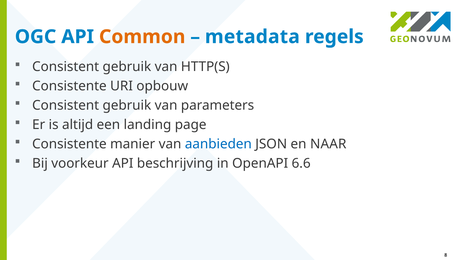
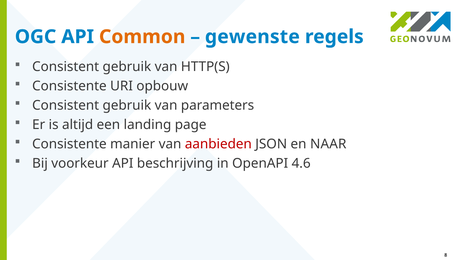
metadata: metadata -> gewenste
aanbieden colour: blue -> red
6.6: 6.6 -> 4.6
